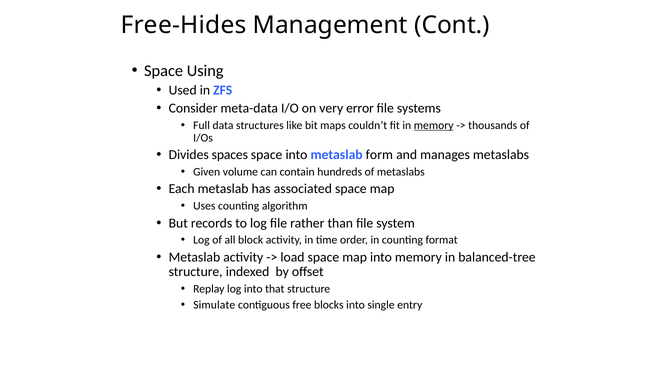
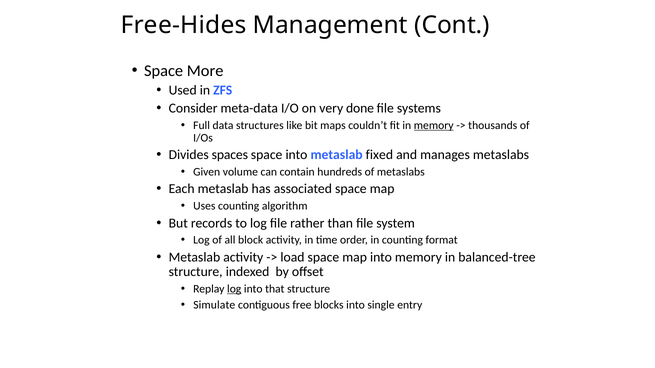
Using: Using -> More
error: error -> done
form: form -> fixed
log at (234, 289) underline: none -> present
